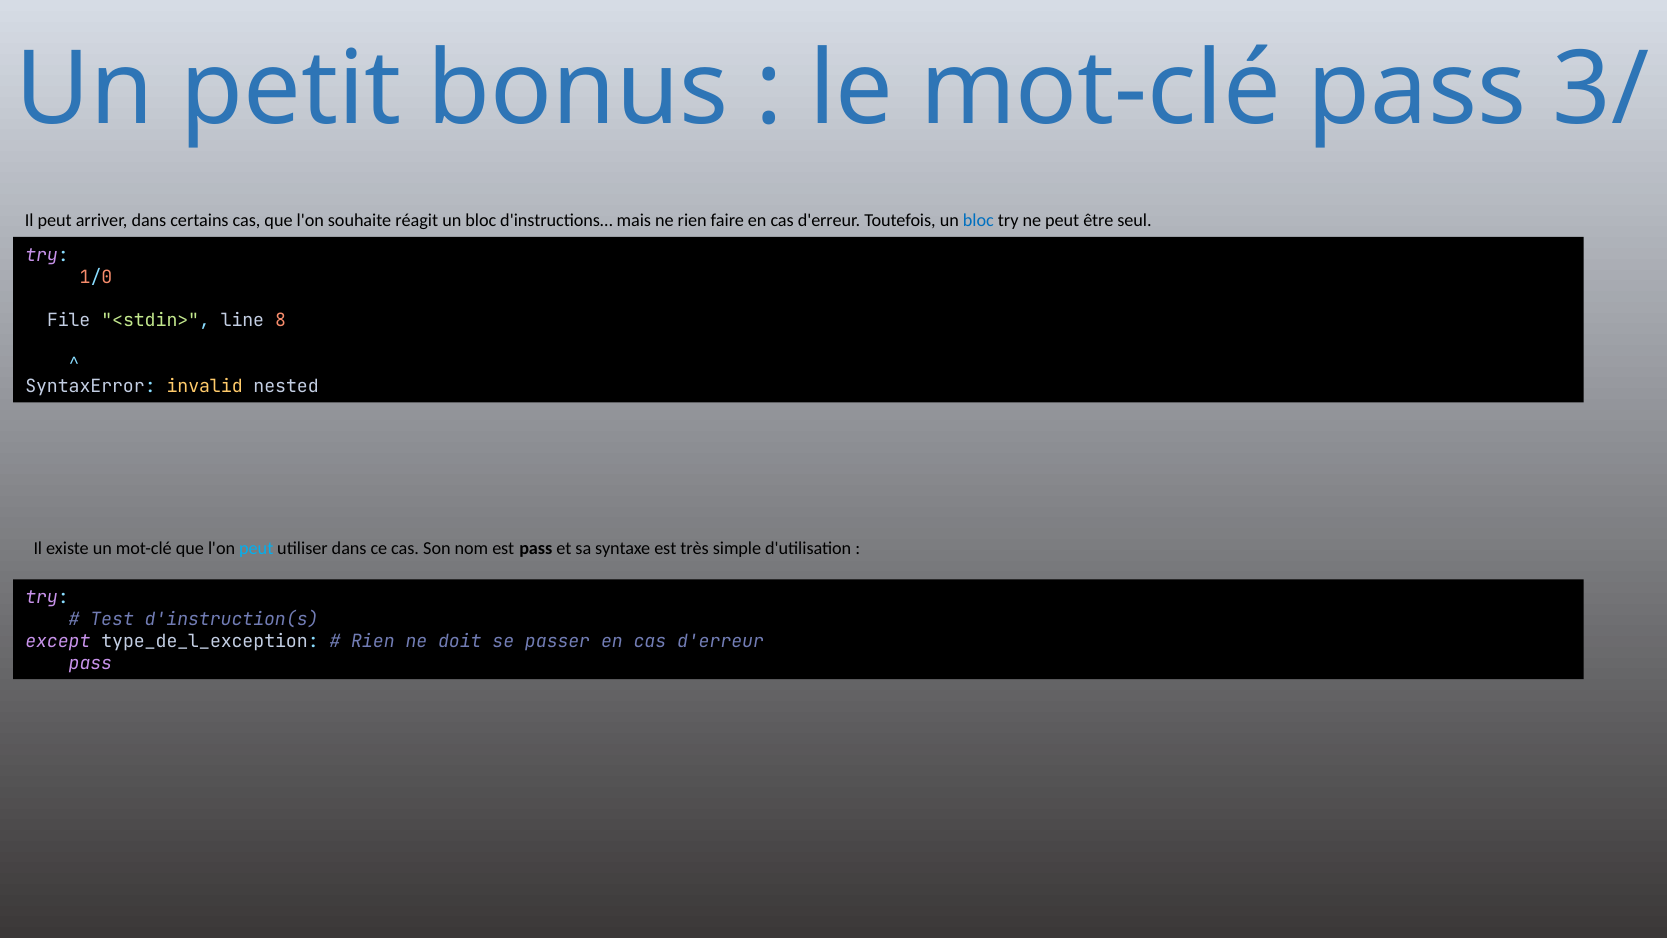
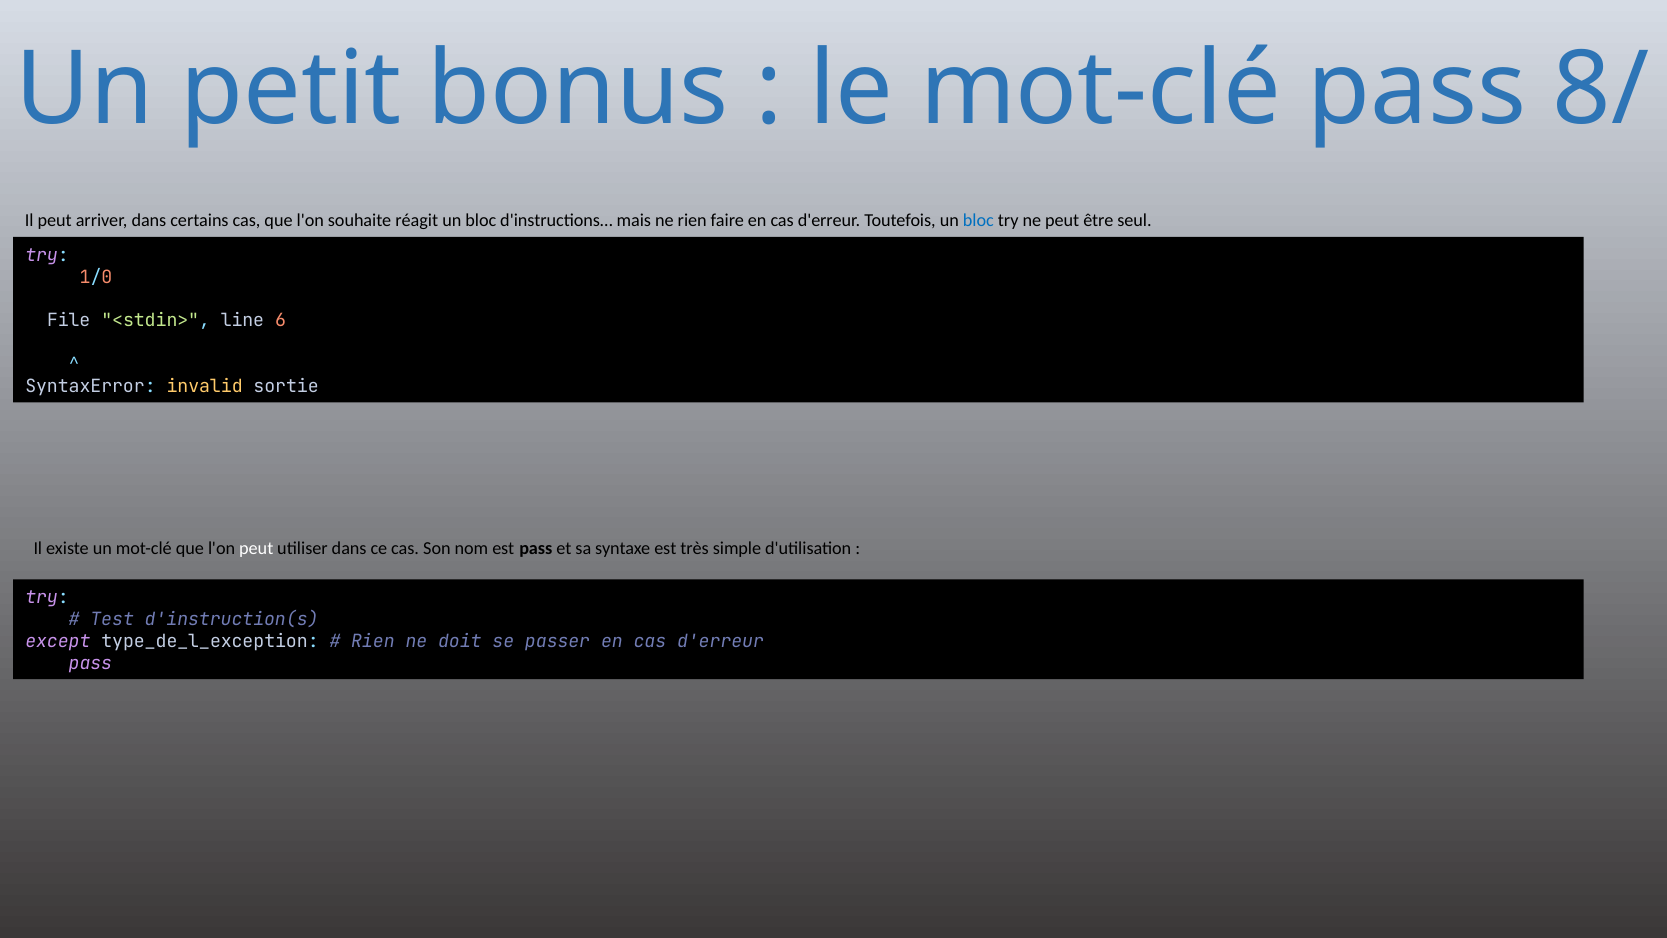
3/: 3/ -> 8/
8: 8 -> 6
nested: nested -> sortie
peut at (256, 548) colour: light blue -> white
